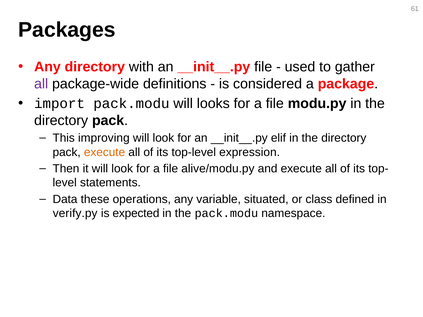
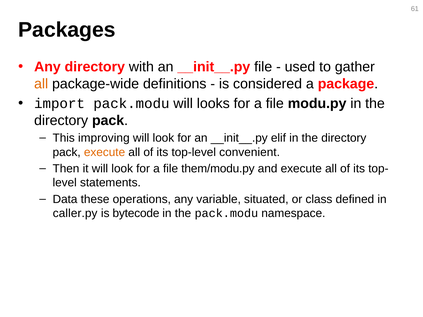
all at (41, 84) colour: purple -> orange
expression: expression -> convenient
alive/modu.py: alive/modu.py -> them/modu.py
verify.py: verify.py -> caller.py
expected: expected -> bytecode
